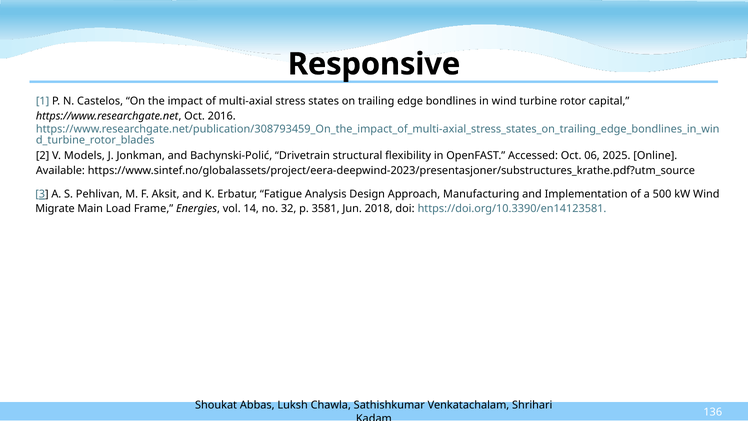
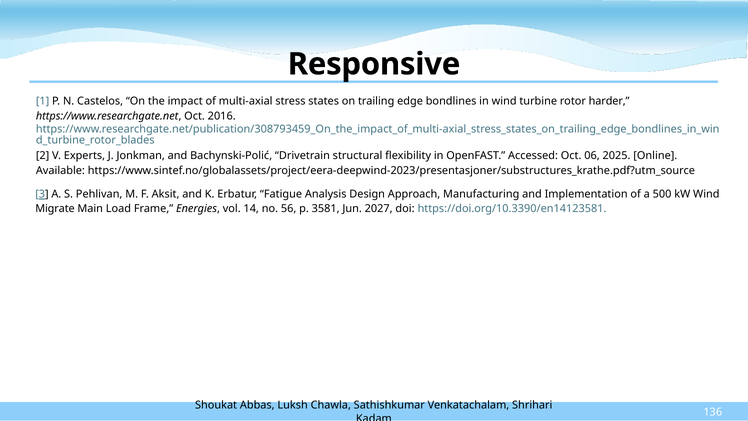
capital: capital -> harder
Models: Models -> Experts
32: 32 -> 56
2018: 2018 -> 2027
